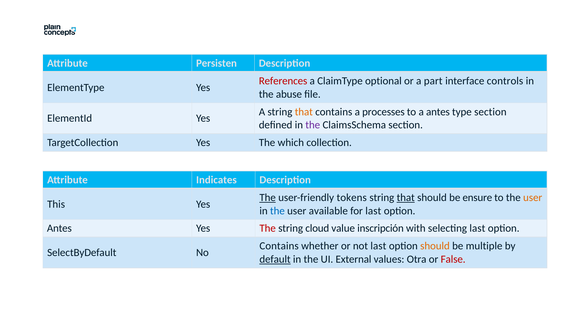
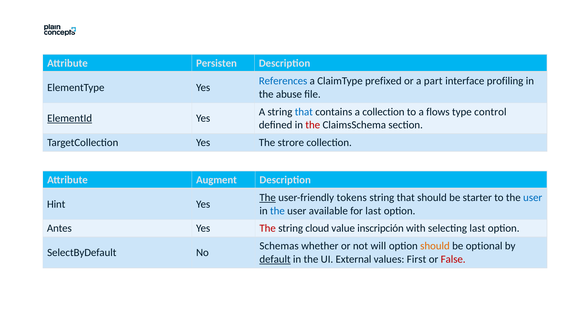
References colour: red -> blue
optional: optional -> prefixed
controls: controls -> profiling
that at (304, 112) colour: orange -> blue
a processes: processes -> collection
a antes: antes -> flows
type section: section -> control
ElementId underline: none -> present
the at (313, 125) colour: purple -> red
which: which -> strore
Indicates: Indicates -> Augment
that at (406, 197) underline: present -> none
ensure: ensure -> starter
user at (533, 197) colour: orange -> blue
This: This -> Hint
Contains at (279, 246): Contains -> Schemas
not last: last -> will
multiple: multiple -> optional
Otra: Otra -> First
